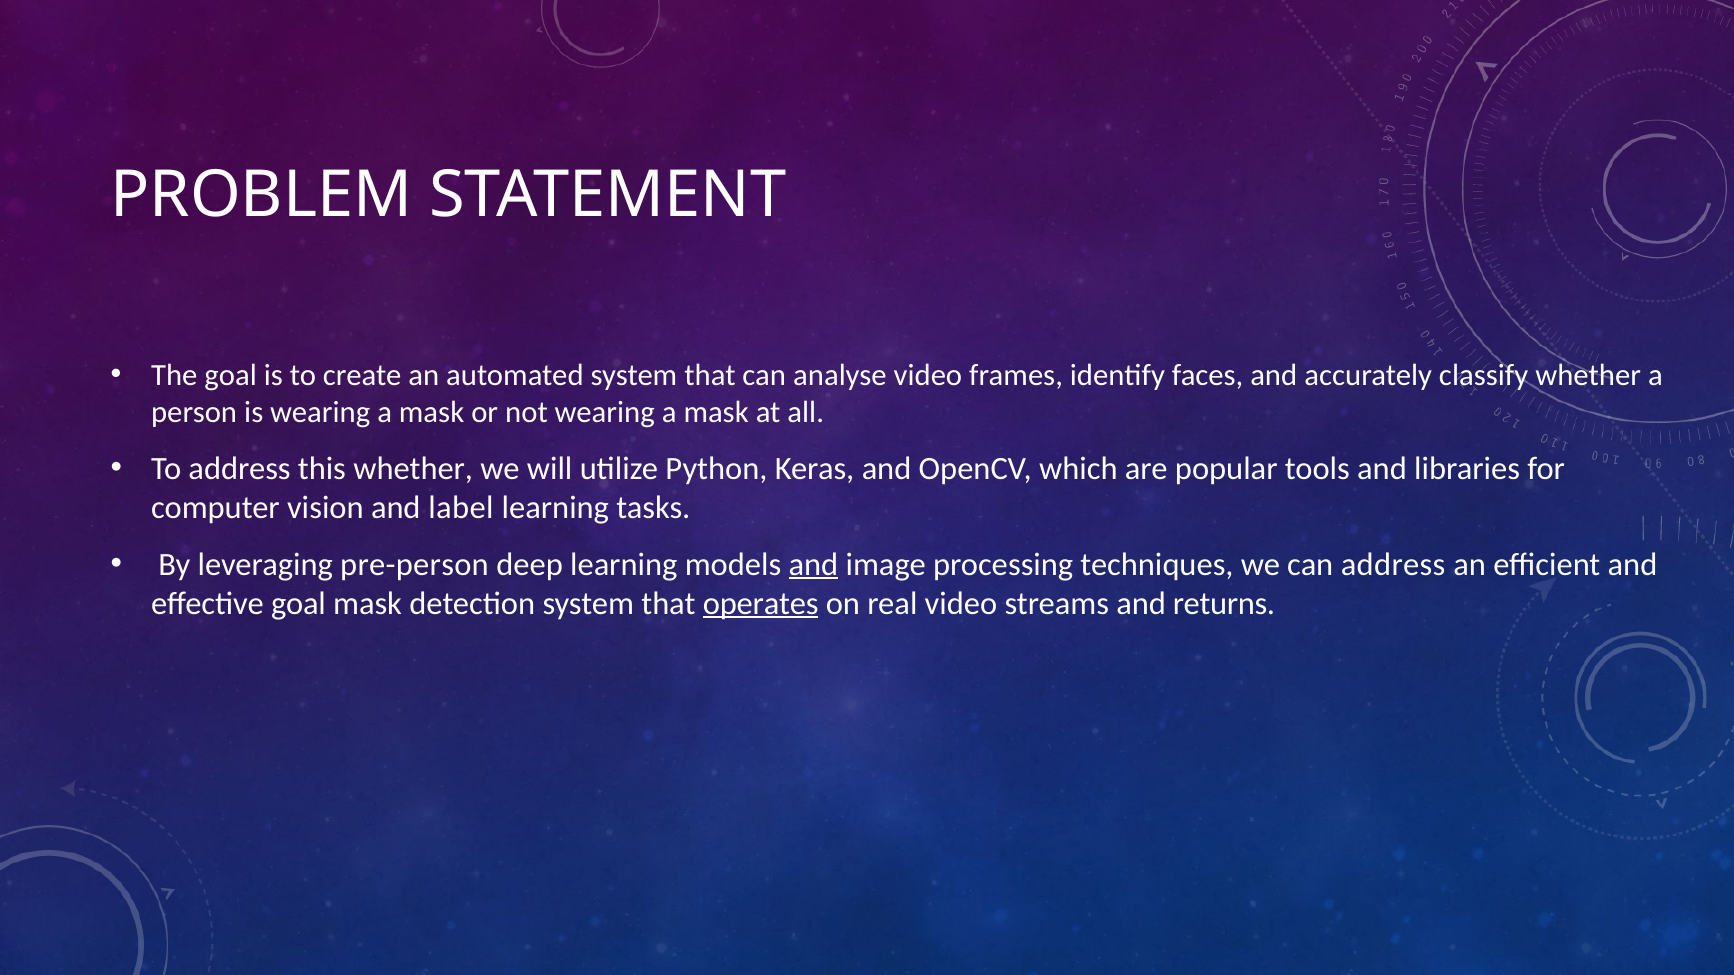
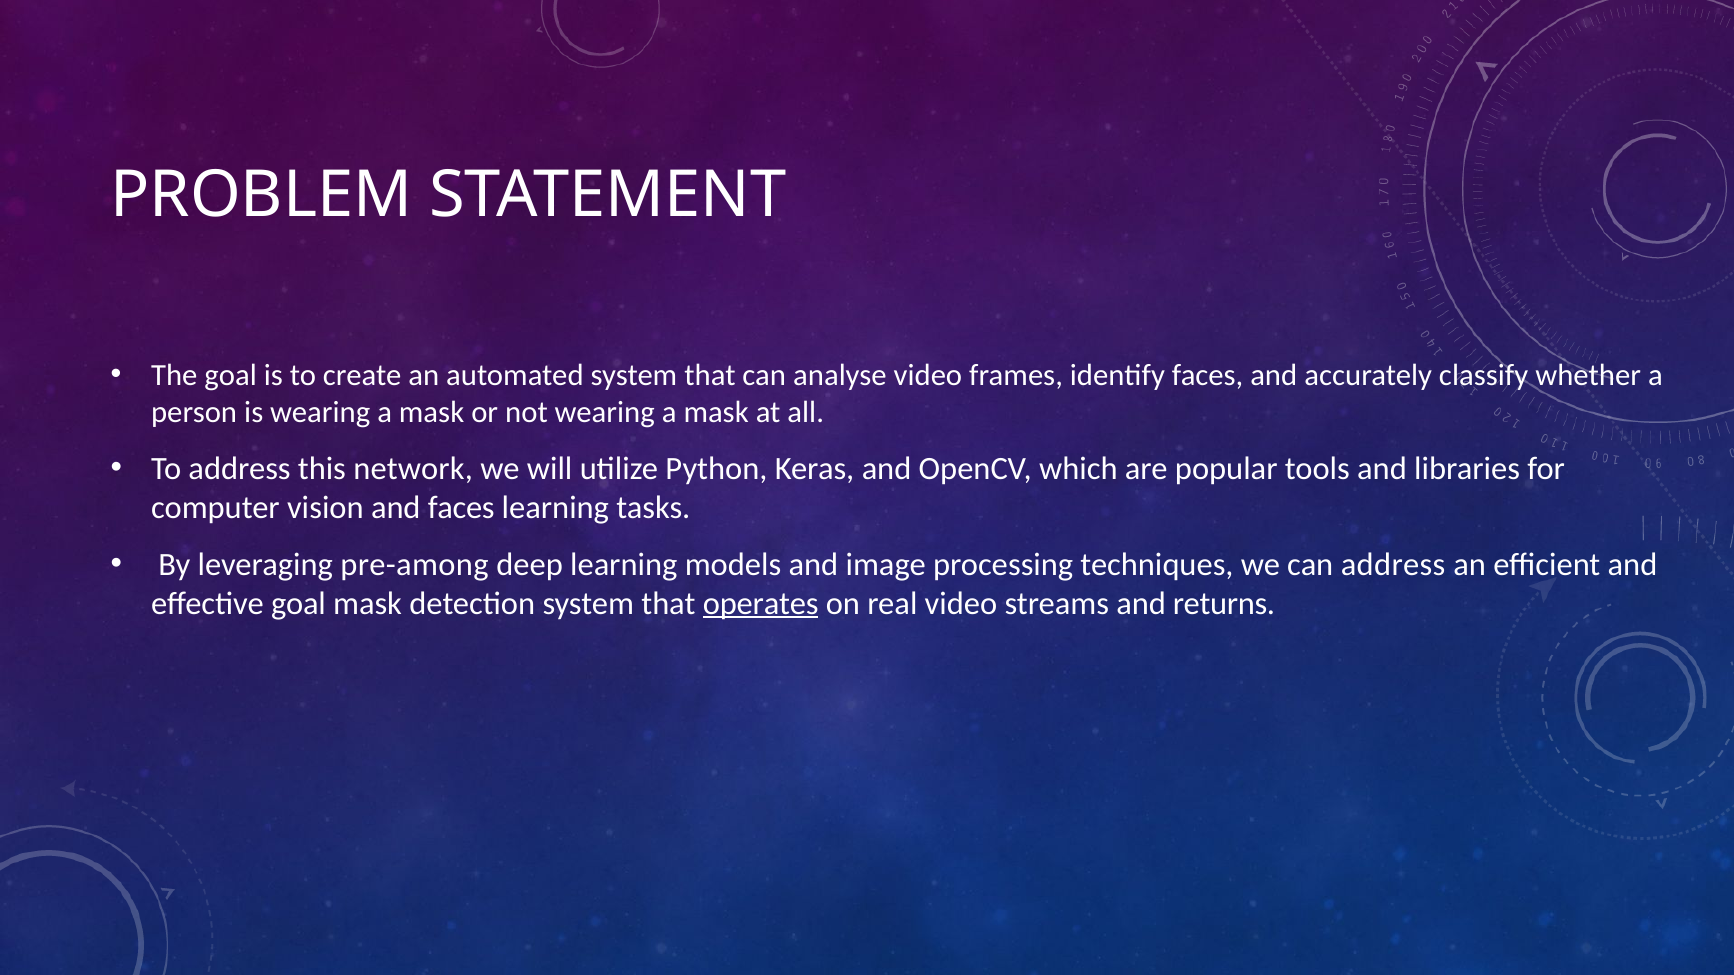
this whether: whether -> network
and label: label -> faces
pre-person: pre-person -> pre-among
and at (813, 565) underline: present -> none
